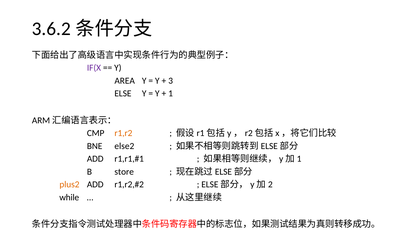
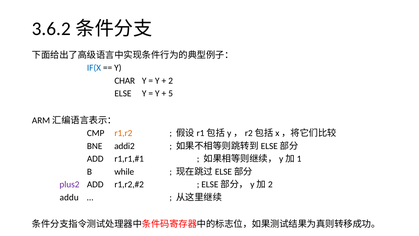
IF(X colour: purple -> blue
AREA: AREA -> CHAR
3: 3 -> 2
1: 1 -> 5
else2: else2 -> addi2
store: store -> while
plus2 colour: orange -> purple
while: while -> addu
